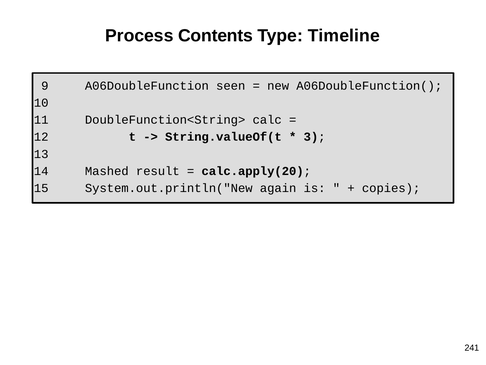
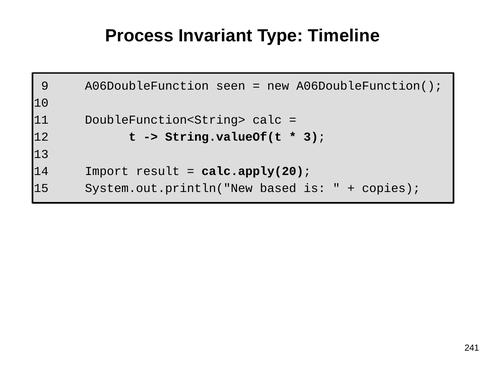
Contents: Contents -> Invariant
Mashed: Mashed -> Import
again: again -> based
